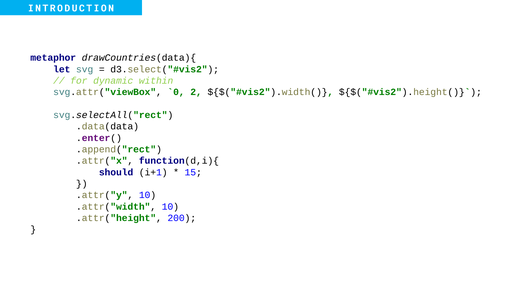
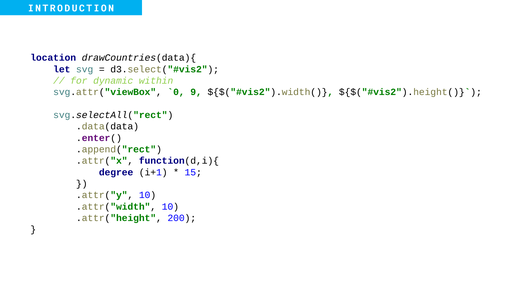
metaphor: metaphor -> location
2: 2 -> 9
should: should -> degree
